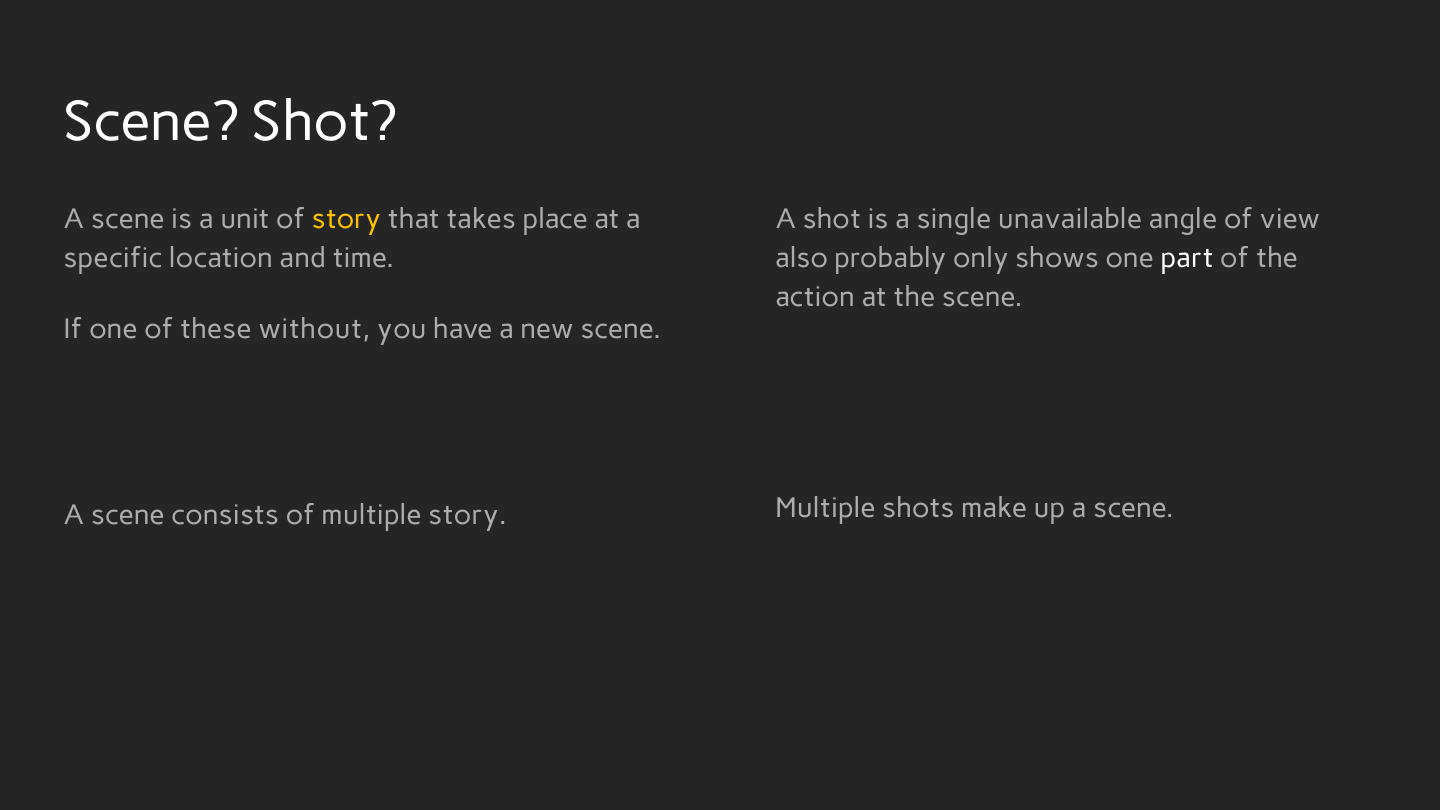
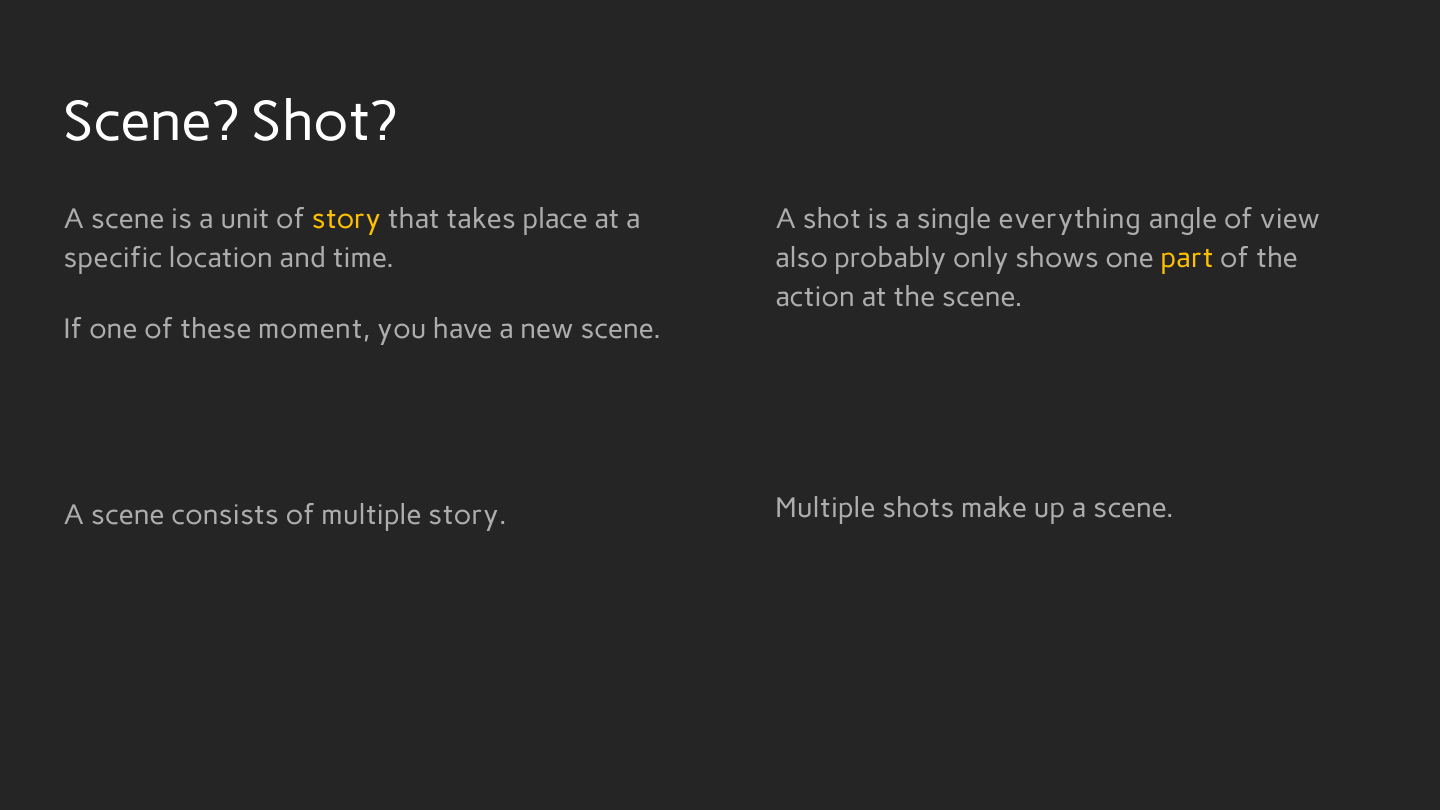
unavailable: unavailable -> everything
part colour: white -> yellow
without: without -> moment
